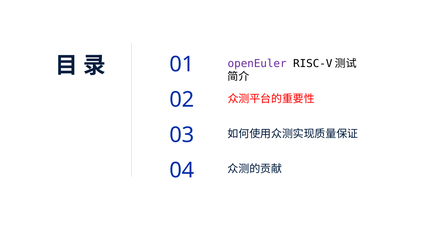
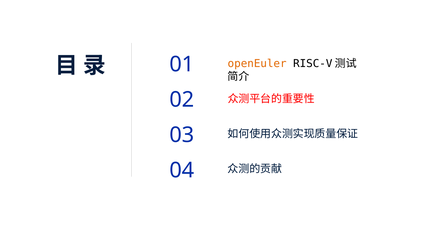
openEuler colour: purple -> orange
